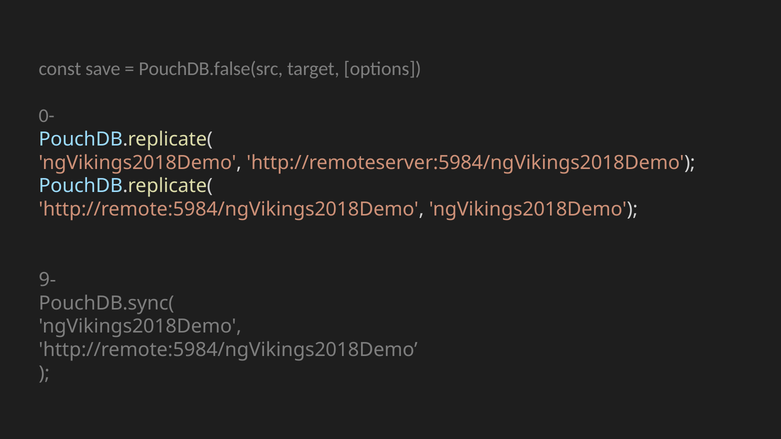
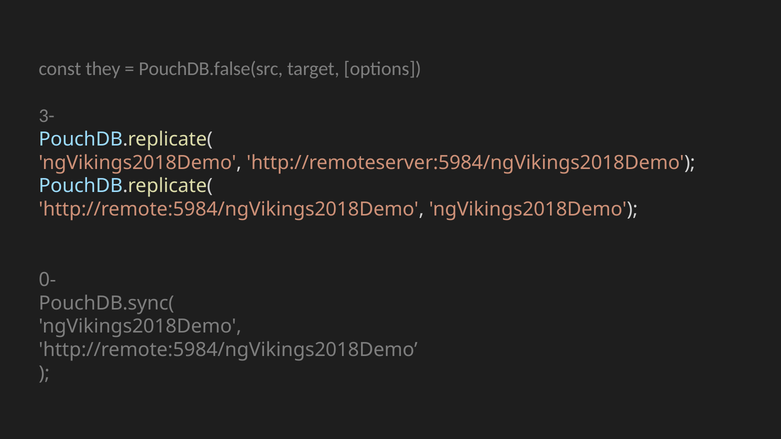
save: save -> they
0-: 0- -> 3-
9-: 9- -> 0-
